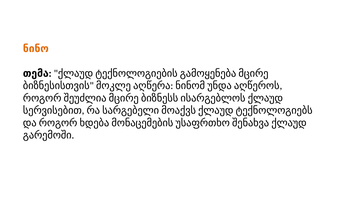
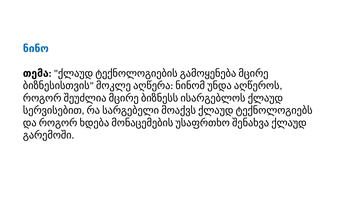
ნინო colour: orange -> blue
